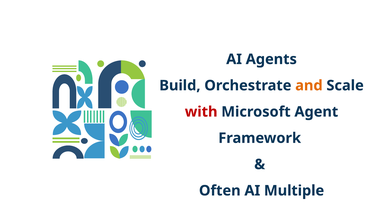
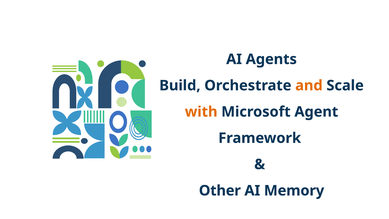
with colour: red -> orange
Often: Often -> Other
Multiple: Multiple -> Memory
